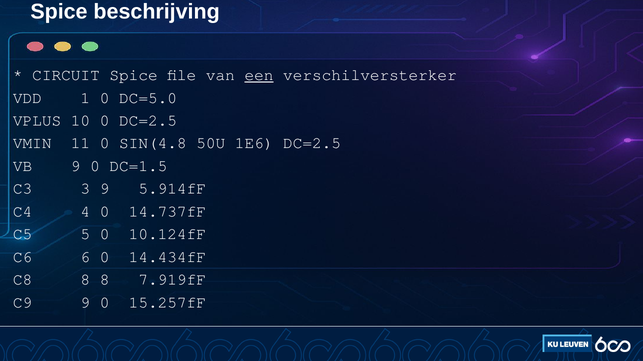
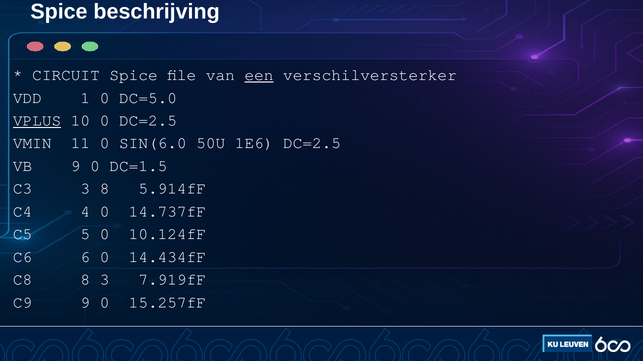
VPLUS underline: none -> present
SIN(4.8: SIN(4.8 -> SIN(6.0
3 9: 9 -> 8
8 8: 8 -> 3
